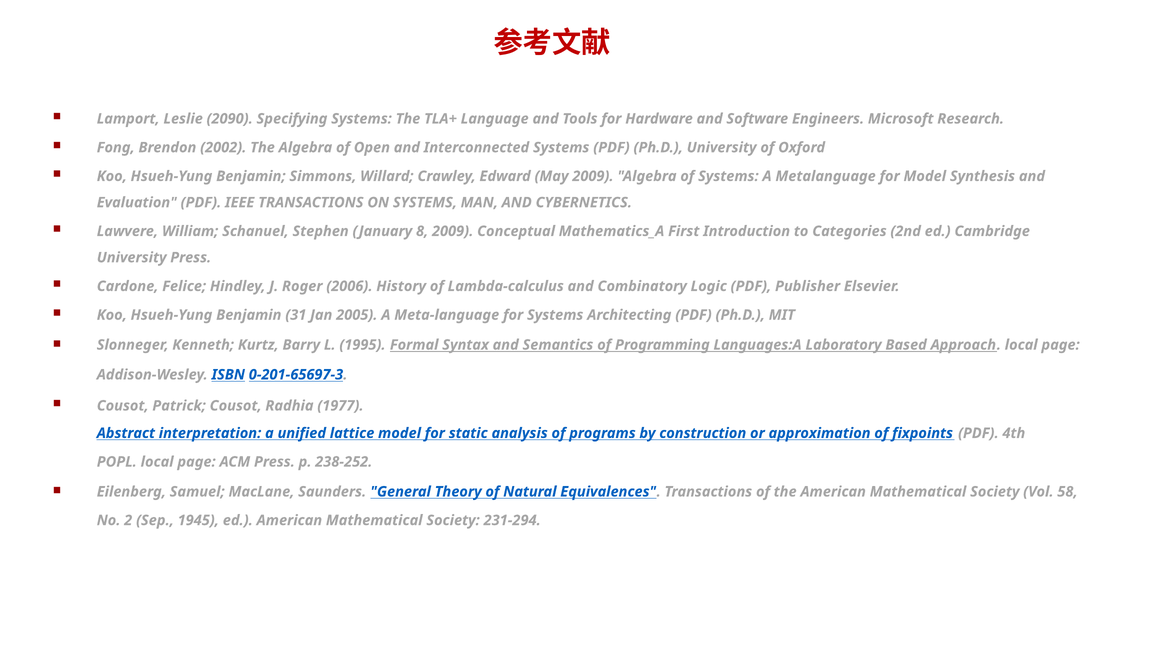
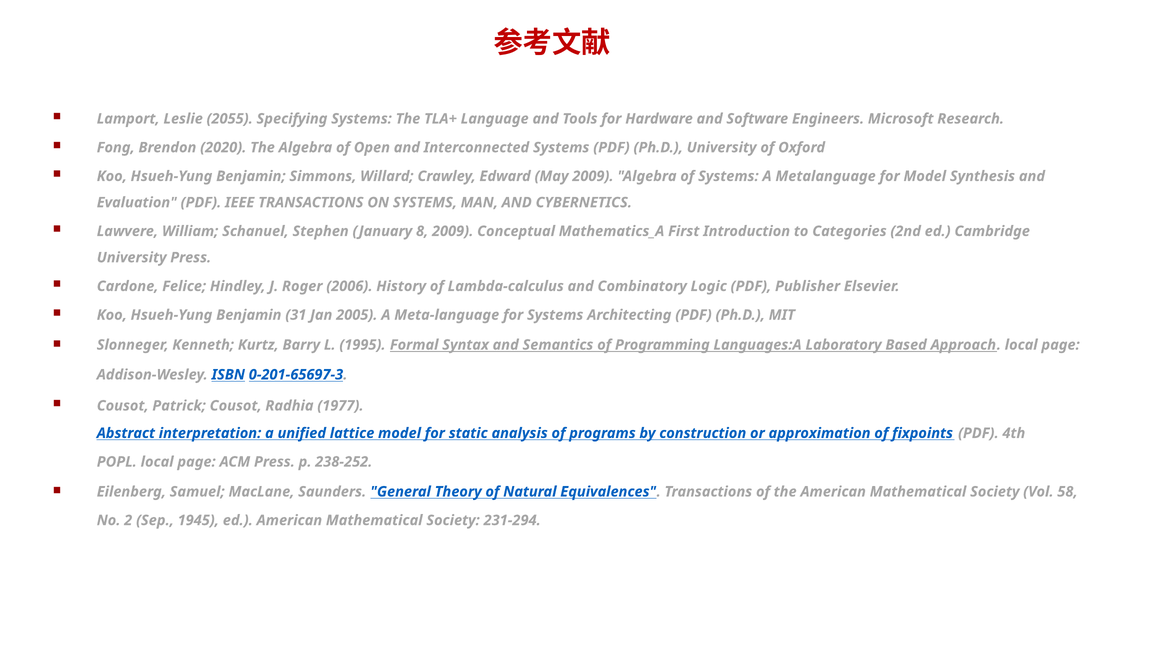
2090: 2090 -> 2055
2002: 2002 -> 2020
